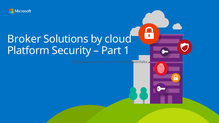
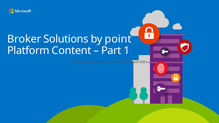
cloud: cloud -> point
Security: Security -> Content
